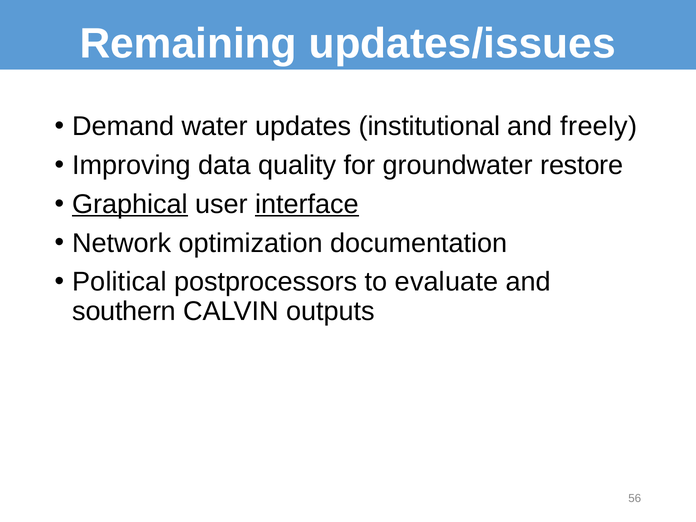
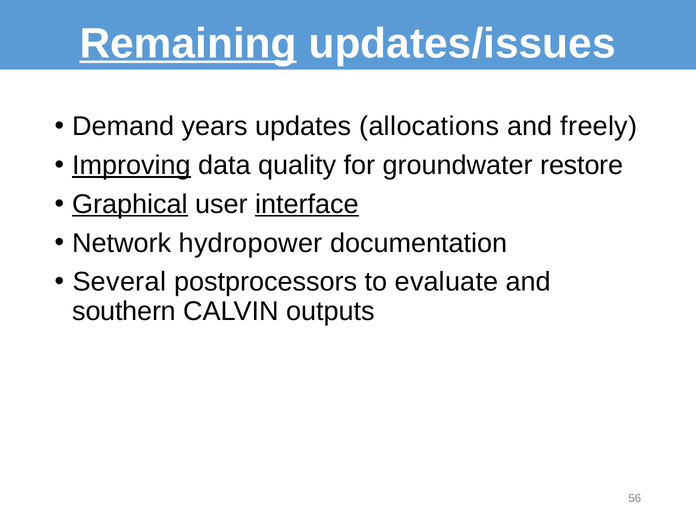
Remaining underline: none -> present
water: water -> years
institutional: institutional -> allocations
Improving underline: none -> present
optimization: optimization -> hydropower
Political: Political -> Several
